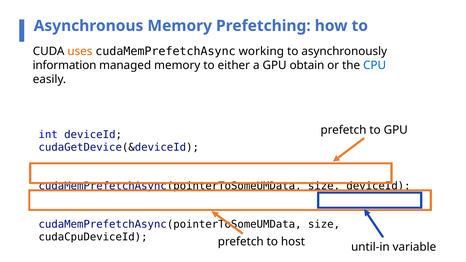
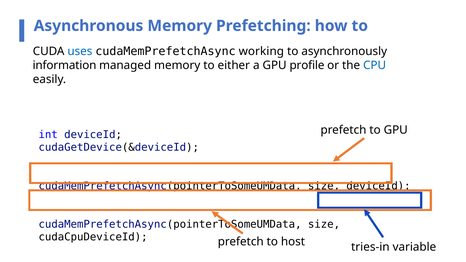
uses colour: orange -> blue
obtain: obtain -> profile
until-in: until-in -> tries-in
